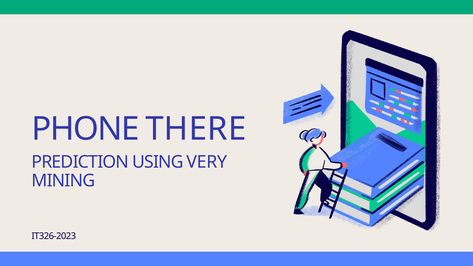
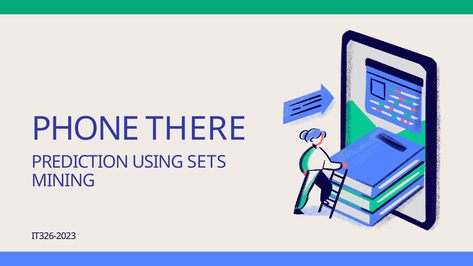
VERY: VERY -> SETS
